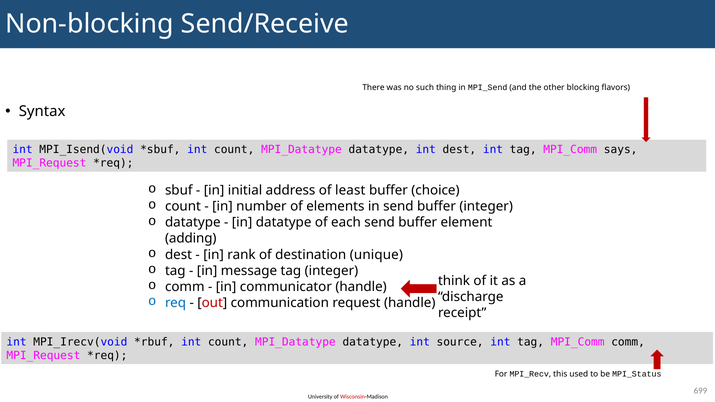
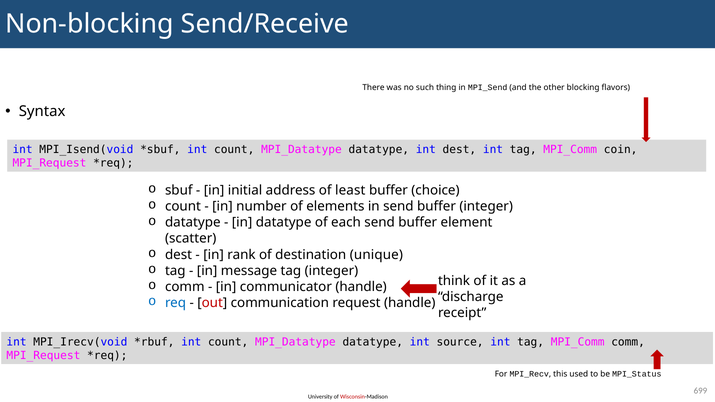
says: says -> coin
adding: adding -> scatter
